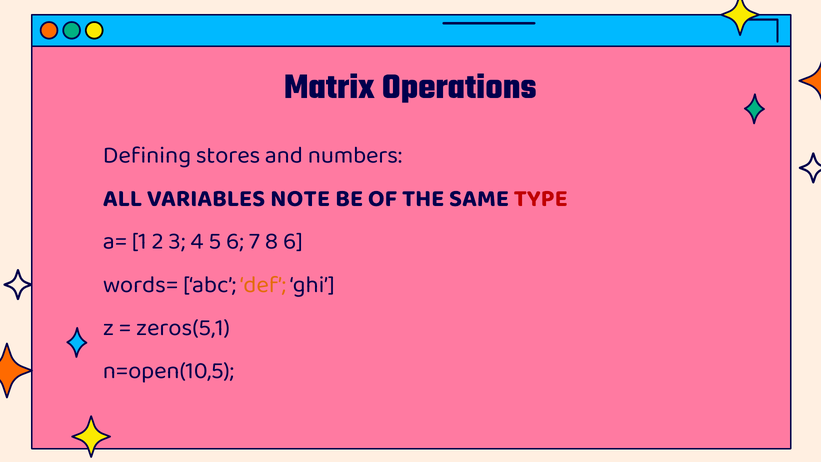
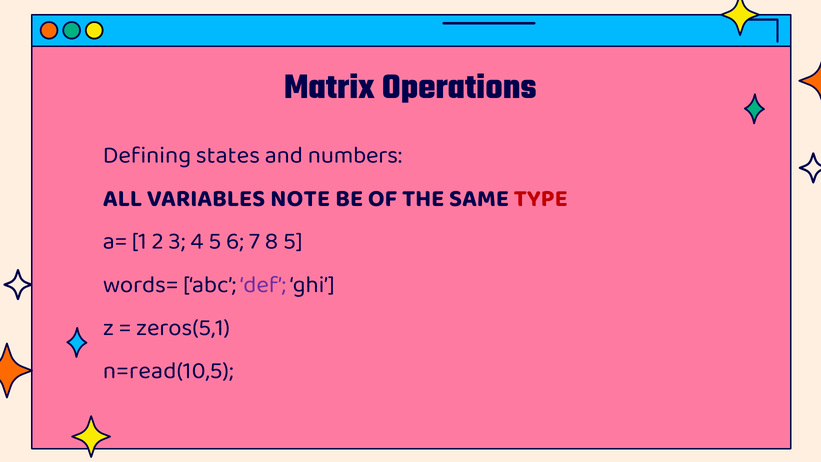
stores: stores -> states
8 6: 6 -> 5
def colour: orange -> purple
n=open(10,5: n=open(10,5 -> n=read(10,5
